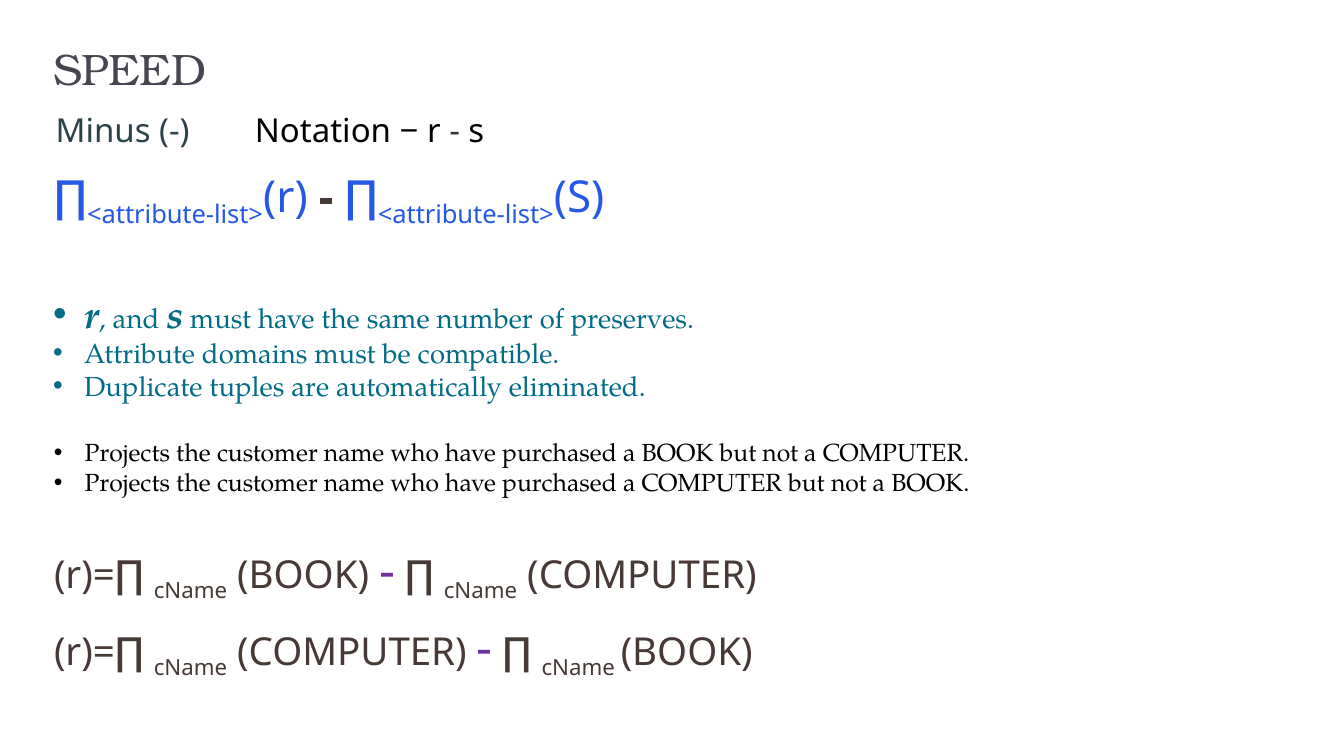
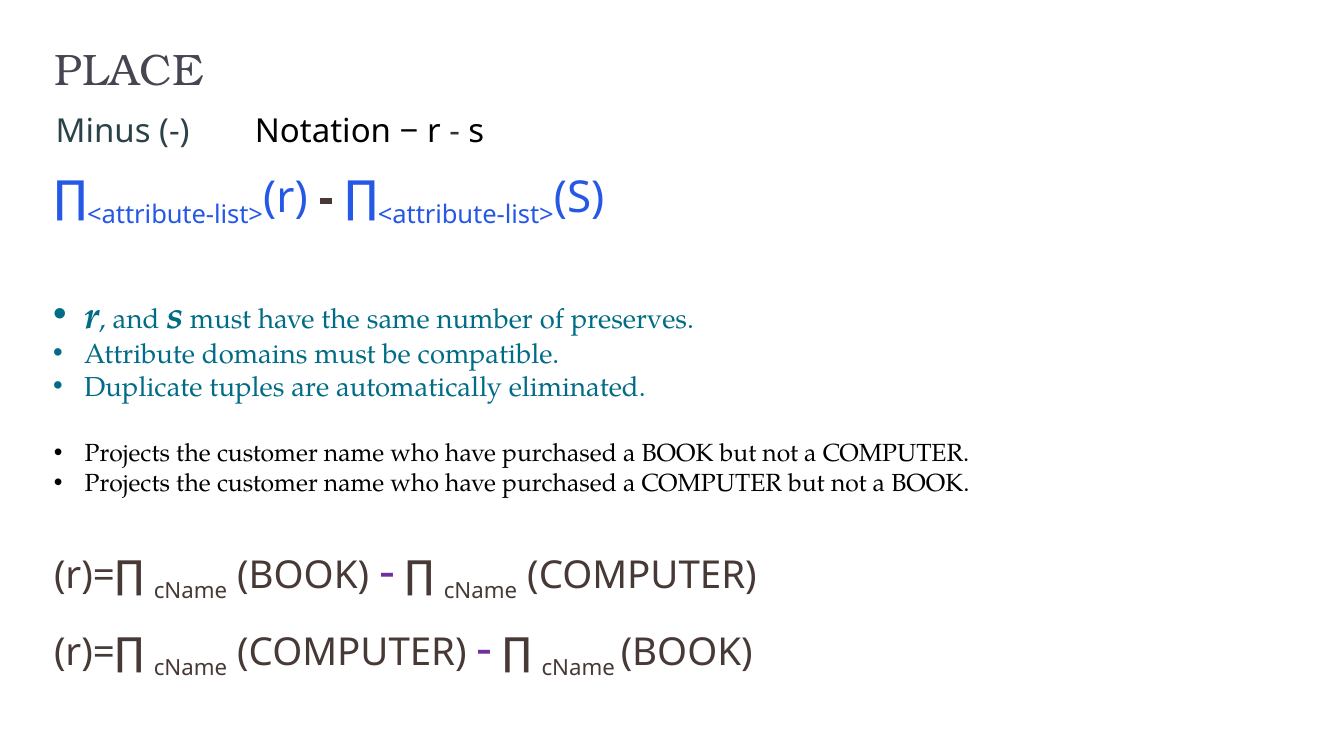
SPEED: SPEED -> PLACE
